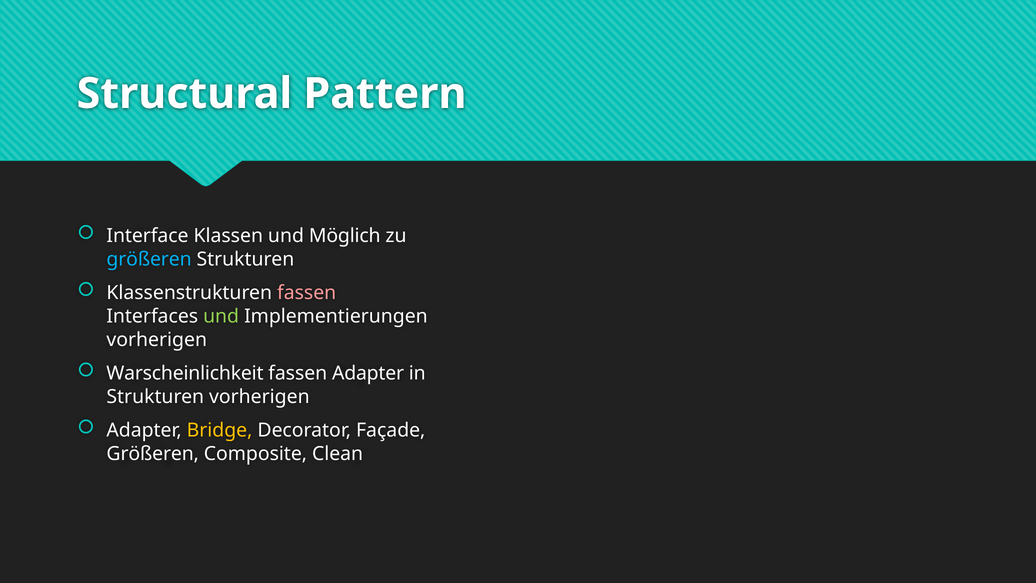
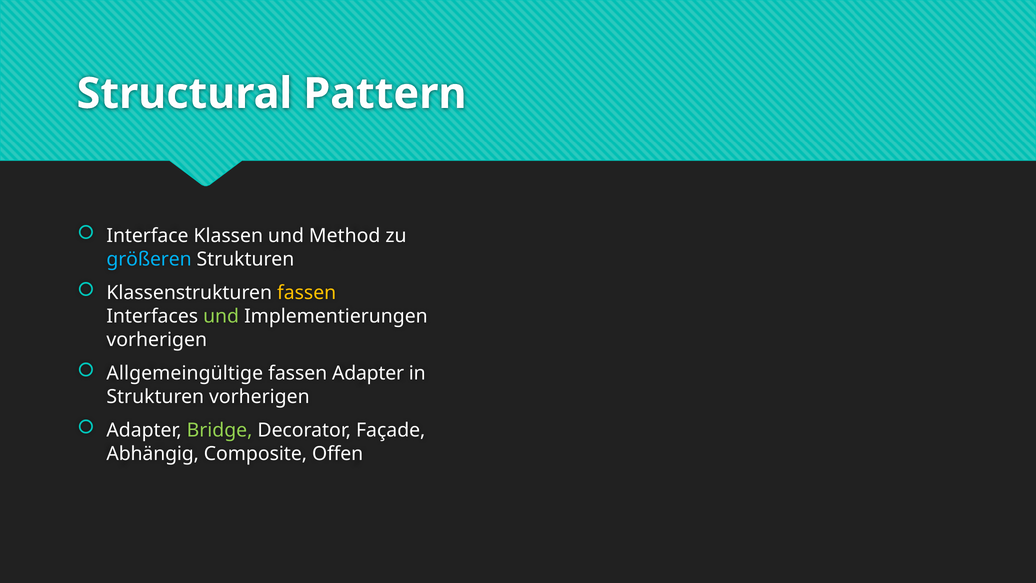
Möglich: Möglich -> Method
fassen at (307, 293) colour: pink -> yellow
Warscheinlichkeit: Warscheinlichkeit -> Allgemeingültige
Bridge colour: yellow -> light green
Größeren at (153, 453): Größeren -> Abhängig
Clean: Clean -> Offen
